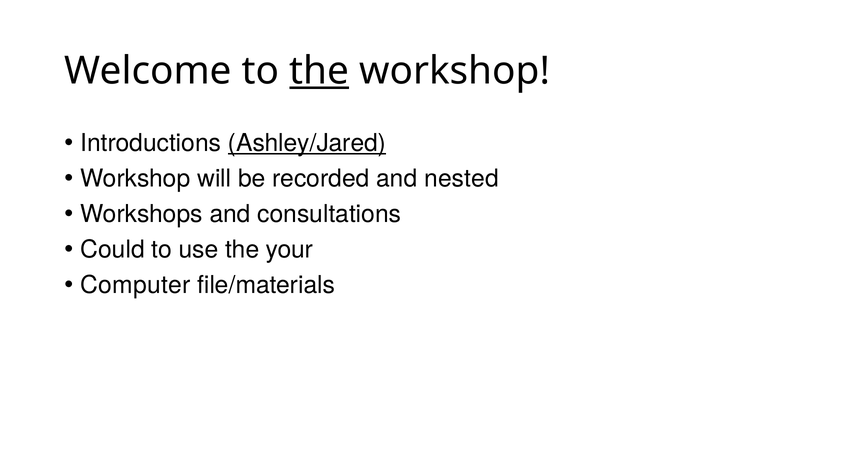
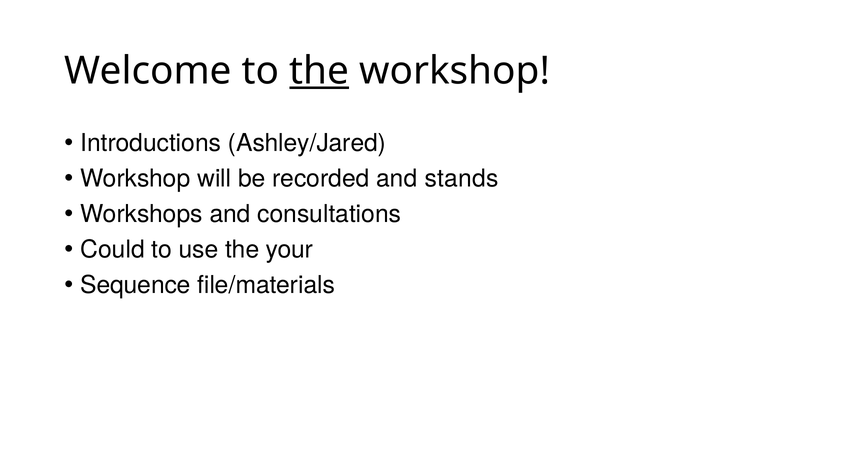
Ashley/Jared underline: present -> none
nested: nested -> stands
Computer: Computer -> Sequence
